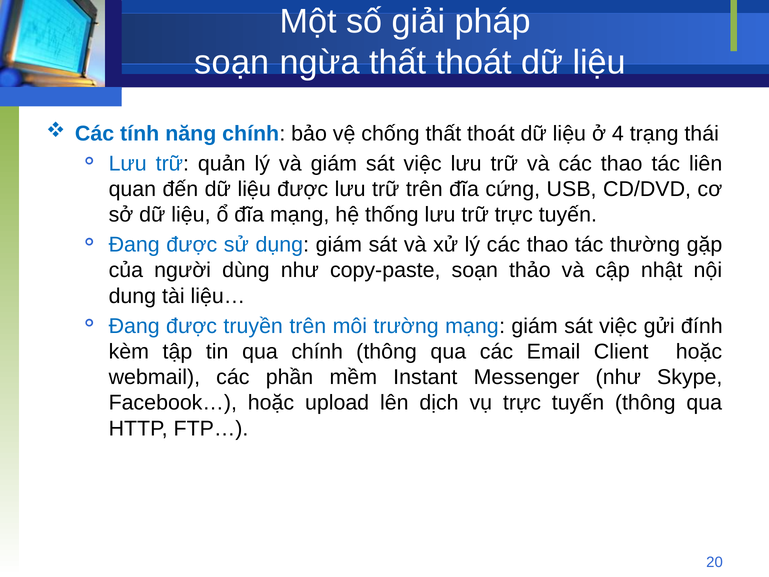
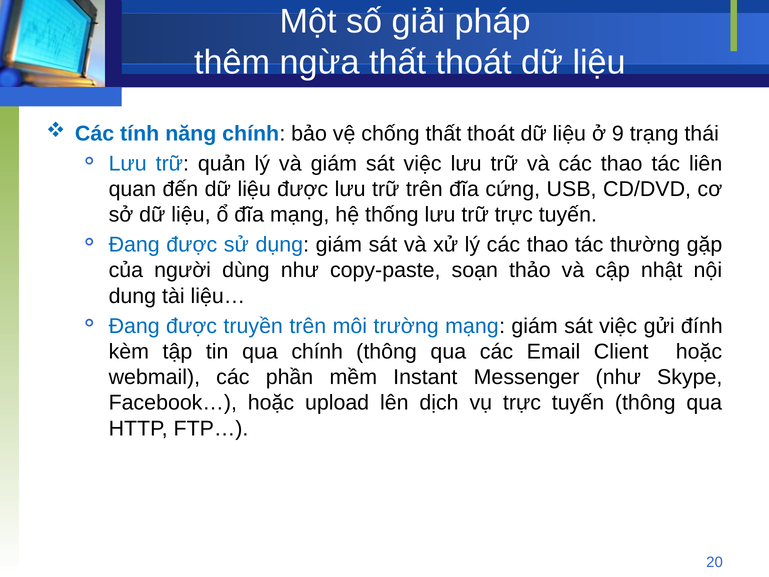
soạn at (232, 63): soạn -> thêm
4: 4 -> 9
